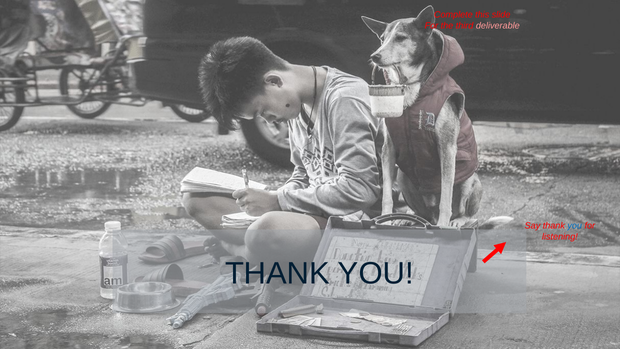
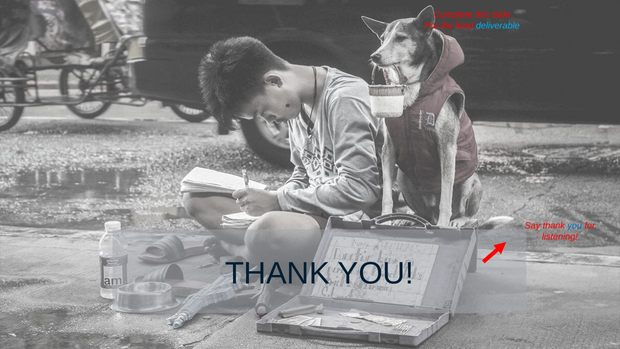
deliverable colour: pink -> light blue
